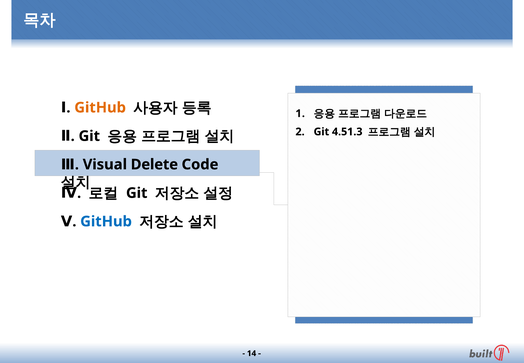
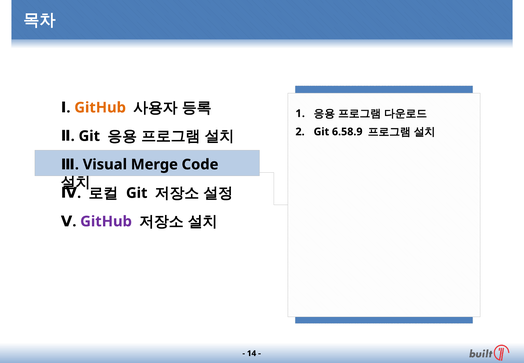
4.51.3: 4.51.3 -> 6.58.9
Delete: Delete -> Merge
GitHub at (106, 221) colour: blue -> purple
